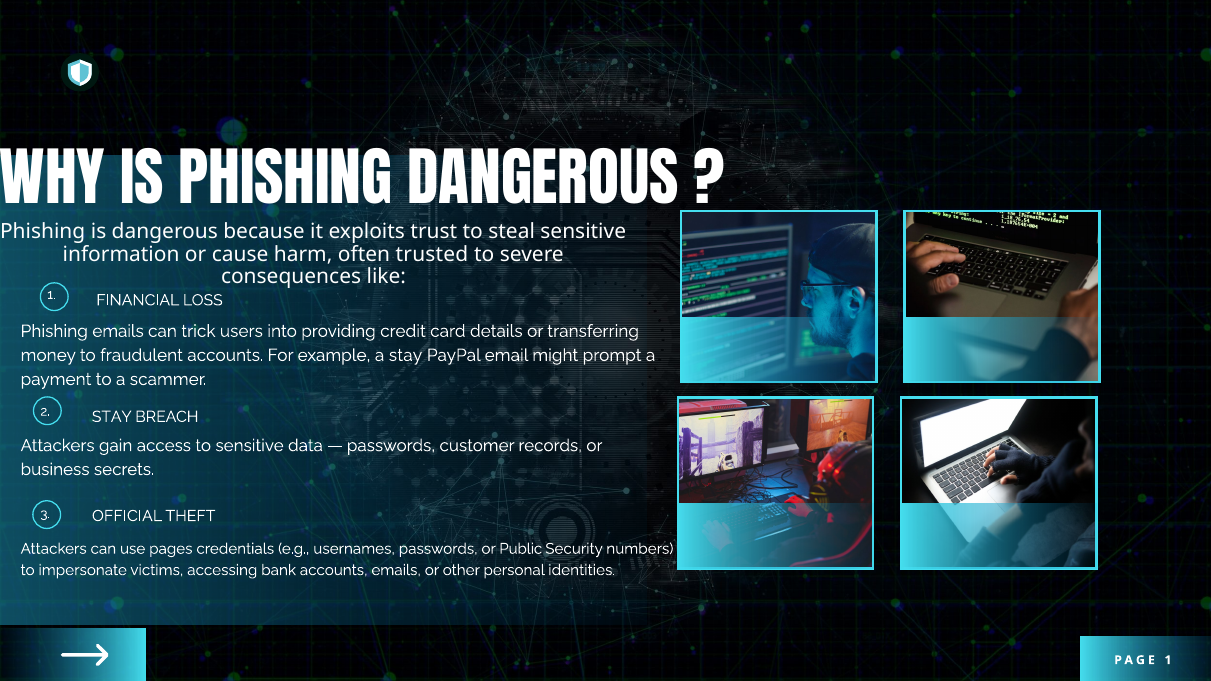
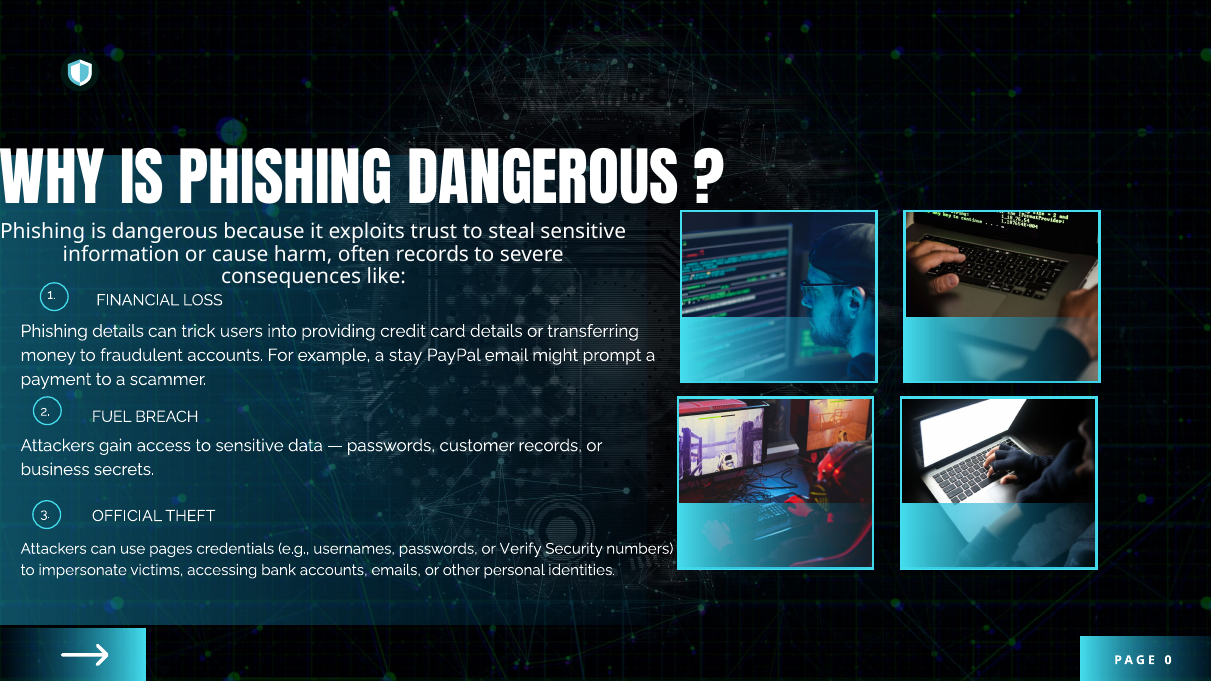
often trusted: trusted -> records
Phishing emails: emails -> details
STAY at (112, 417): STAY -> FUEL
Public: Public -> Verify
1 at (1168, 660): 1 -> 0
